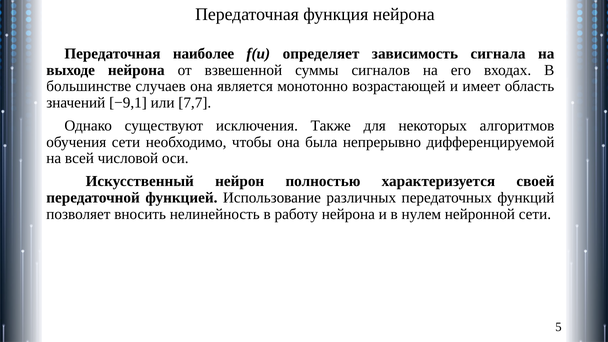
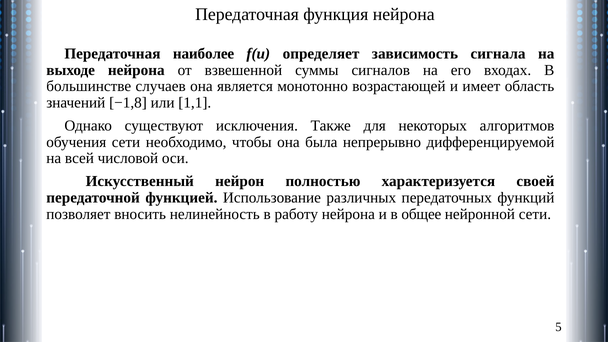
−9,1: −9,1 -> −1,8
7,7: 7,7 -> 1,1
нулем: нулем -> общее
